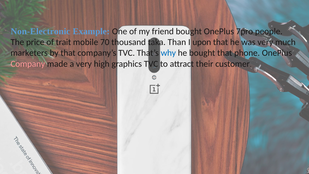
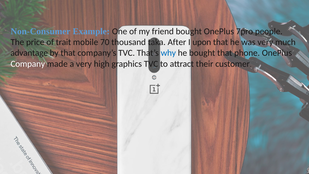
Non-Electronic: Non-Electronic -> Non-Consumer
Than: Than -> After
marketers: marketers -> advantage
Company colour: pink -> white
